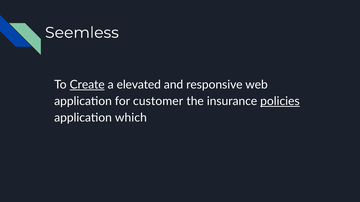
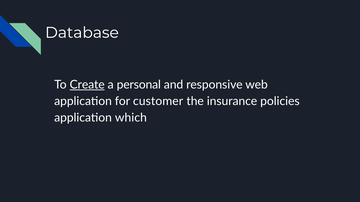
Seemless: Seemless -> Database
elevated: elevated -> personal
policies underline: present -> none
